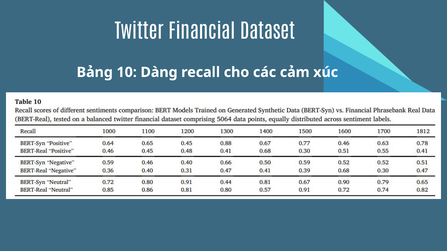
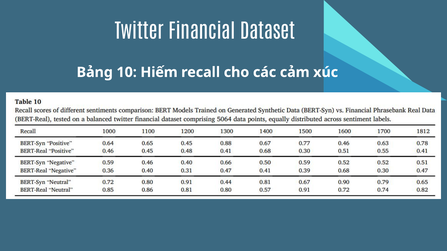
Dàng: Dàng -> Hiếm
